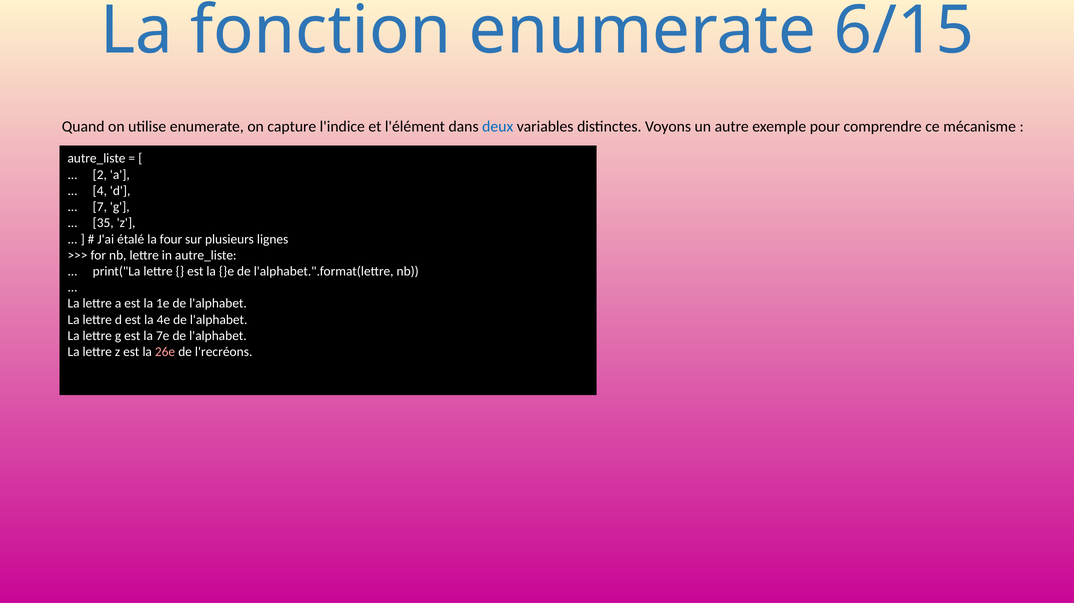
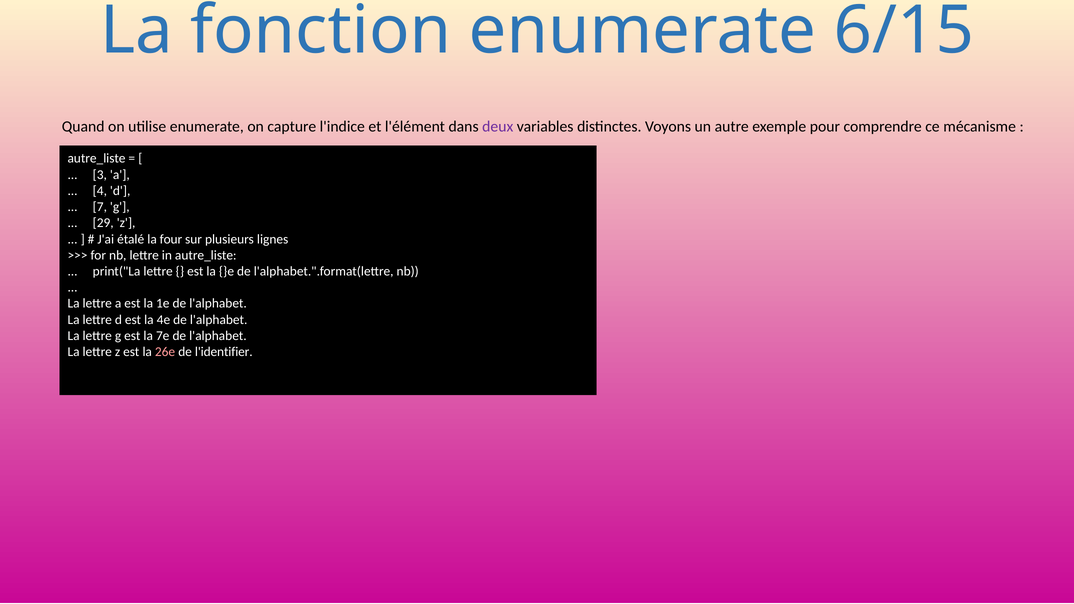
deux colour: blue -> purple
2: 2 -> 3
35: 35 -> 29
l'recréons: l'recréons -> l'identifier
